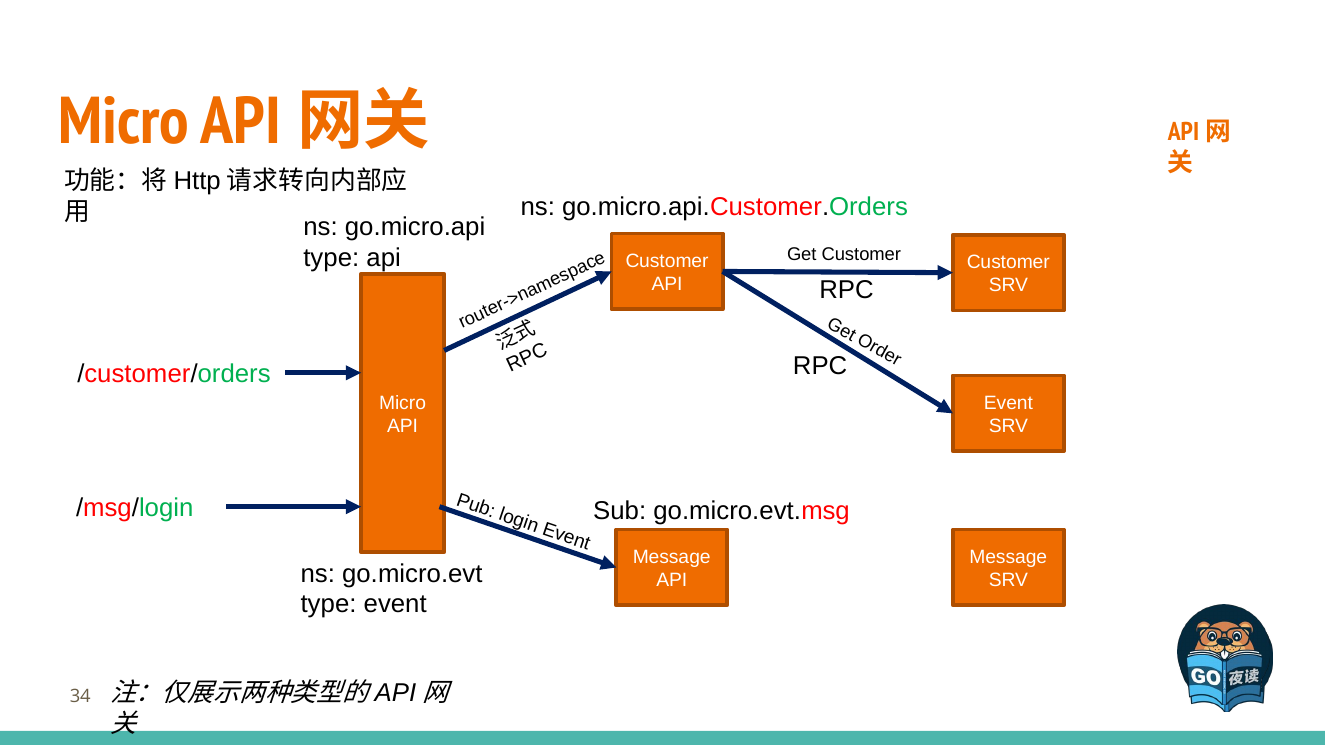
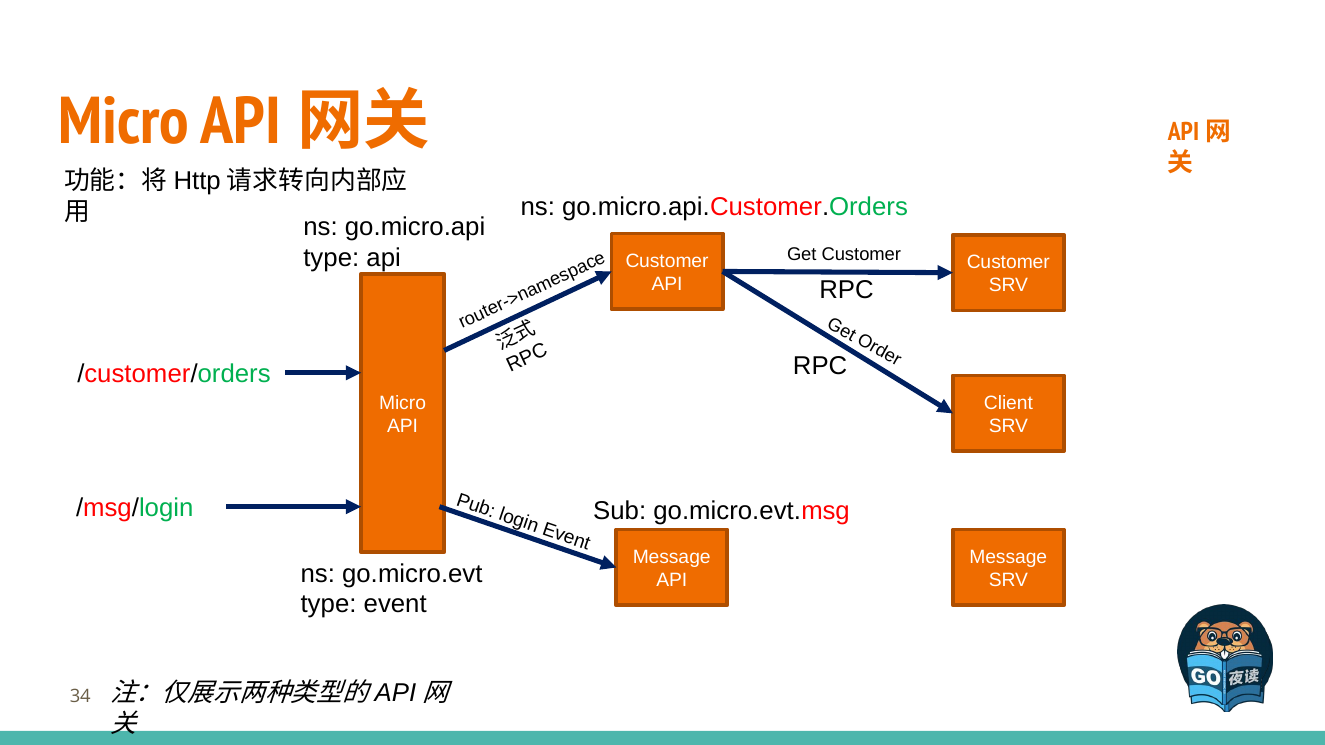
Event at (1008, 403): Event -> Client
